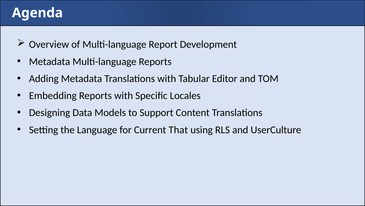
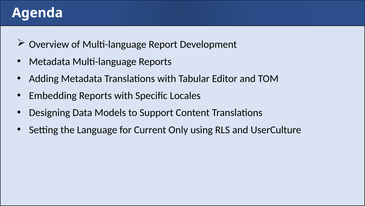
That: That -> Only
